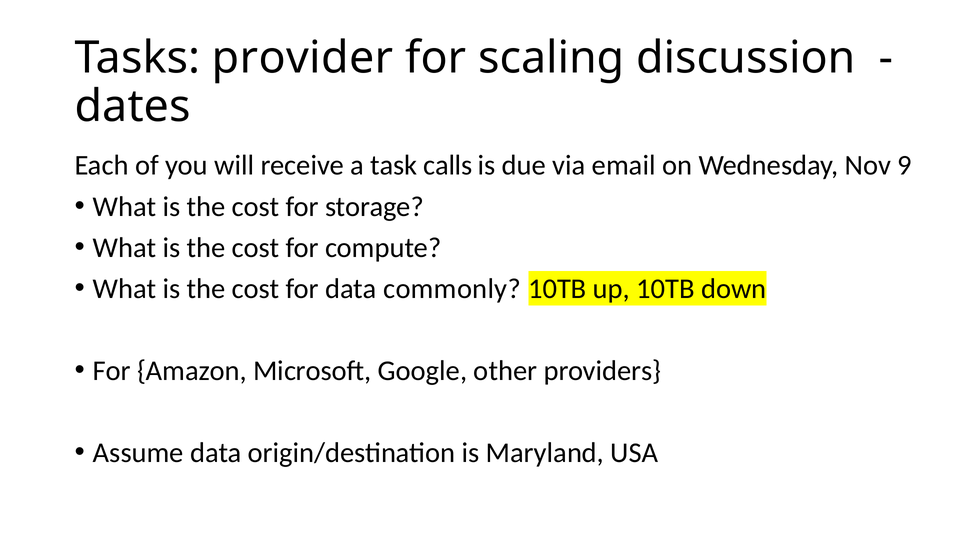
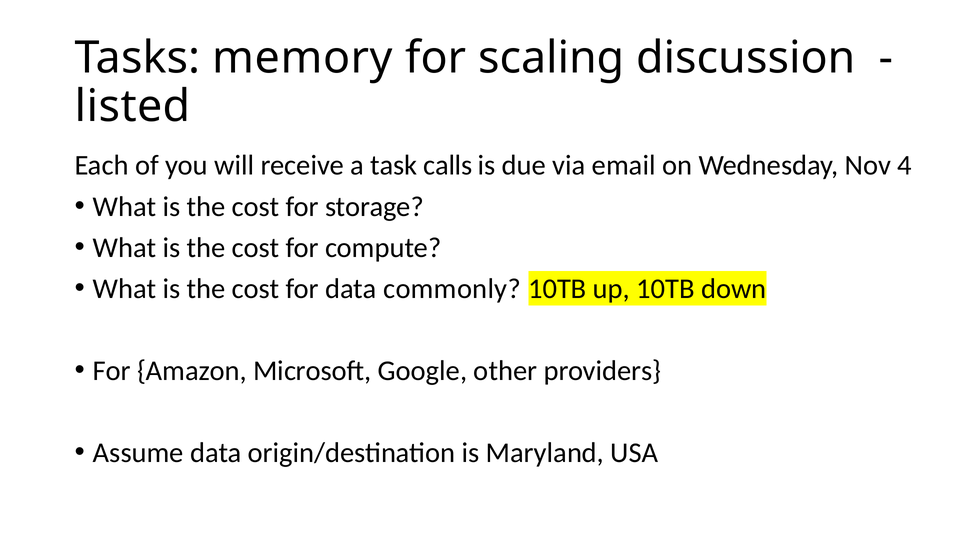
provider: provider -> memory
dates: dates -> listed
9: 9 -> 4
